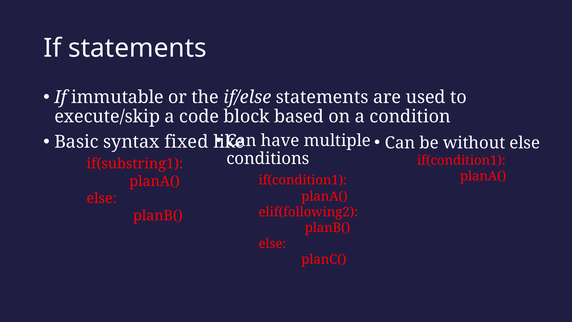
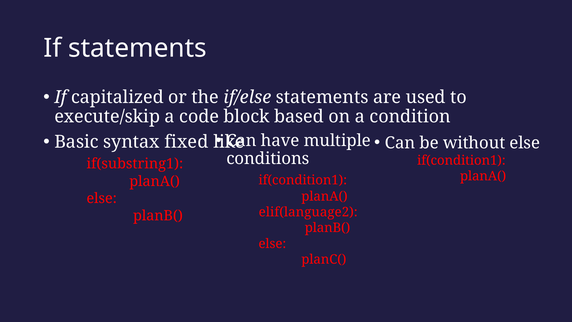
immutable: immutable -> capitalized
elif(following2: elif(following2 -> elif(language2
